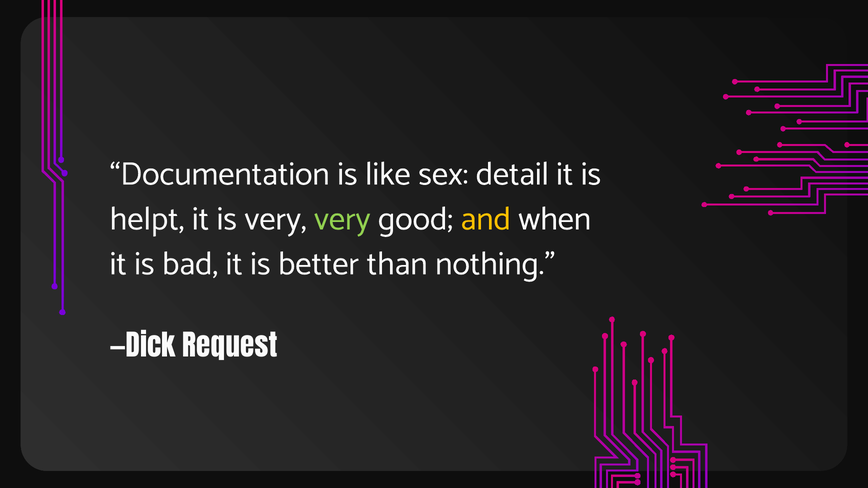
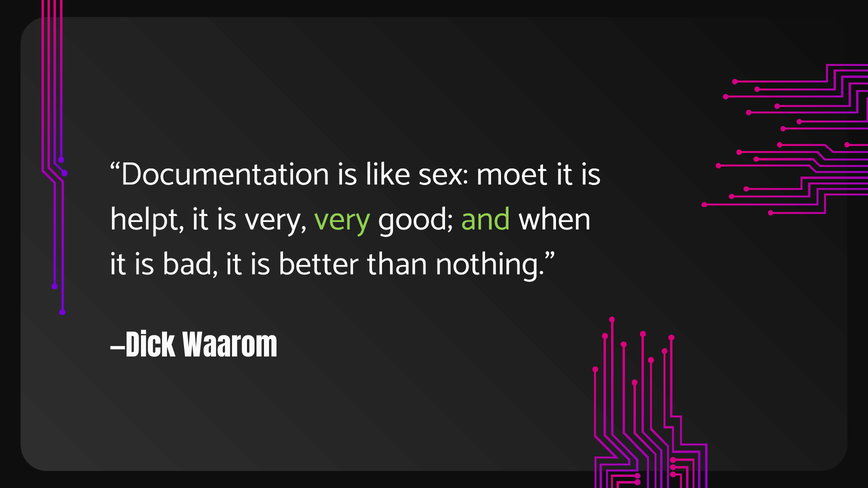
detail: detail -> moet
and colour: yellow -> light green
Request: Request -> Waarom
